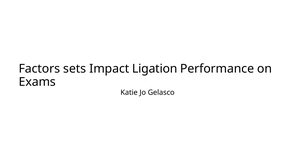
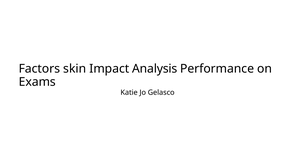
sets at (75, 69): sets -> skin
Ligation: Ligation -> Analysis
